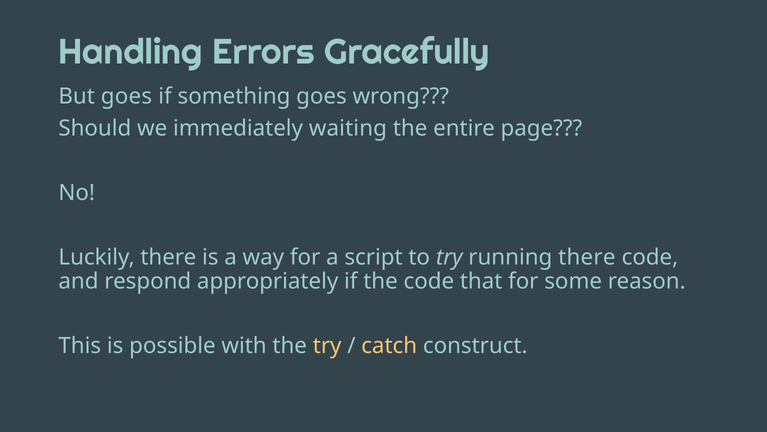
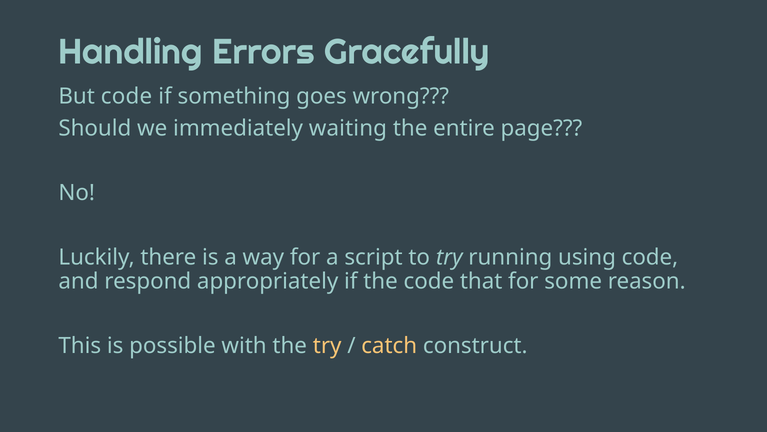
But goes: goes -> code
running there: there -> using
